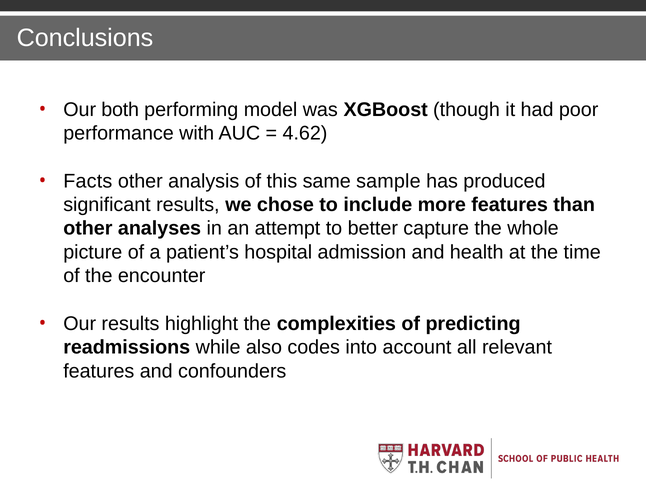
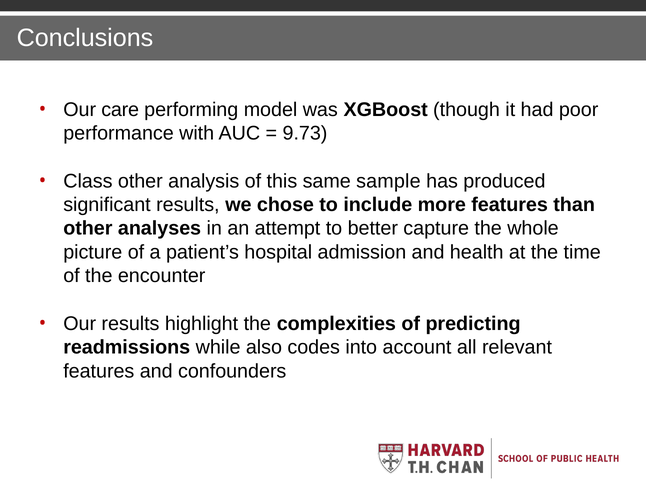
both: both -> care
4.62: 4.62 -> 9.73
Facts: Facts -> Class
